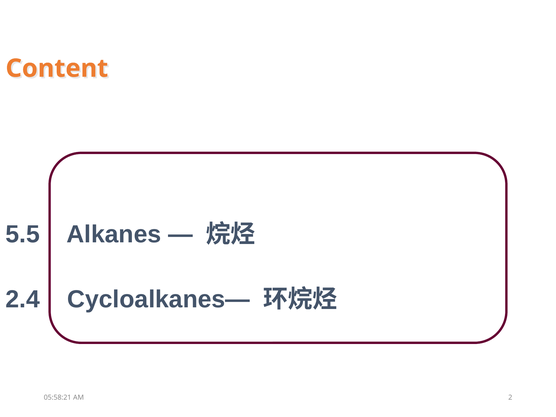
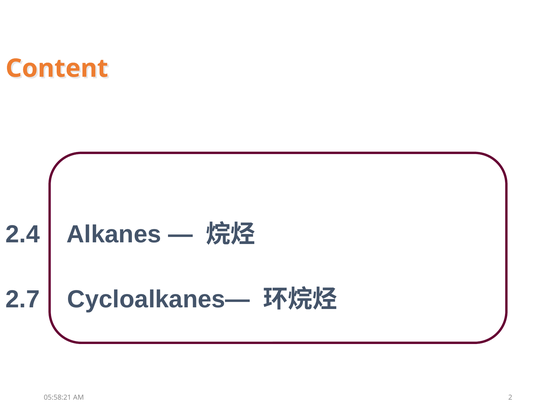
5.5: 5.5 -> 2.4
2.4: 2.4 -> 2.7
